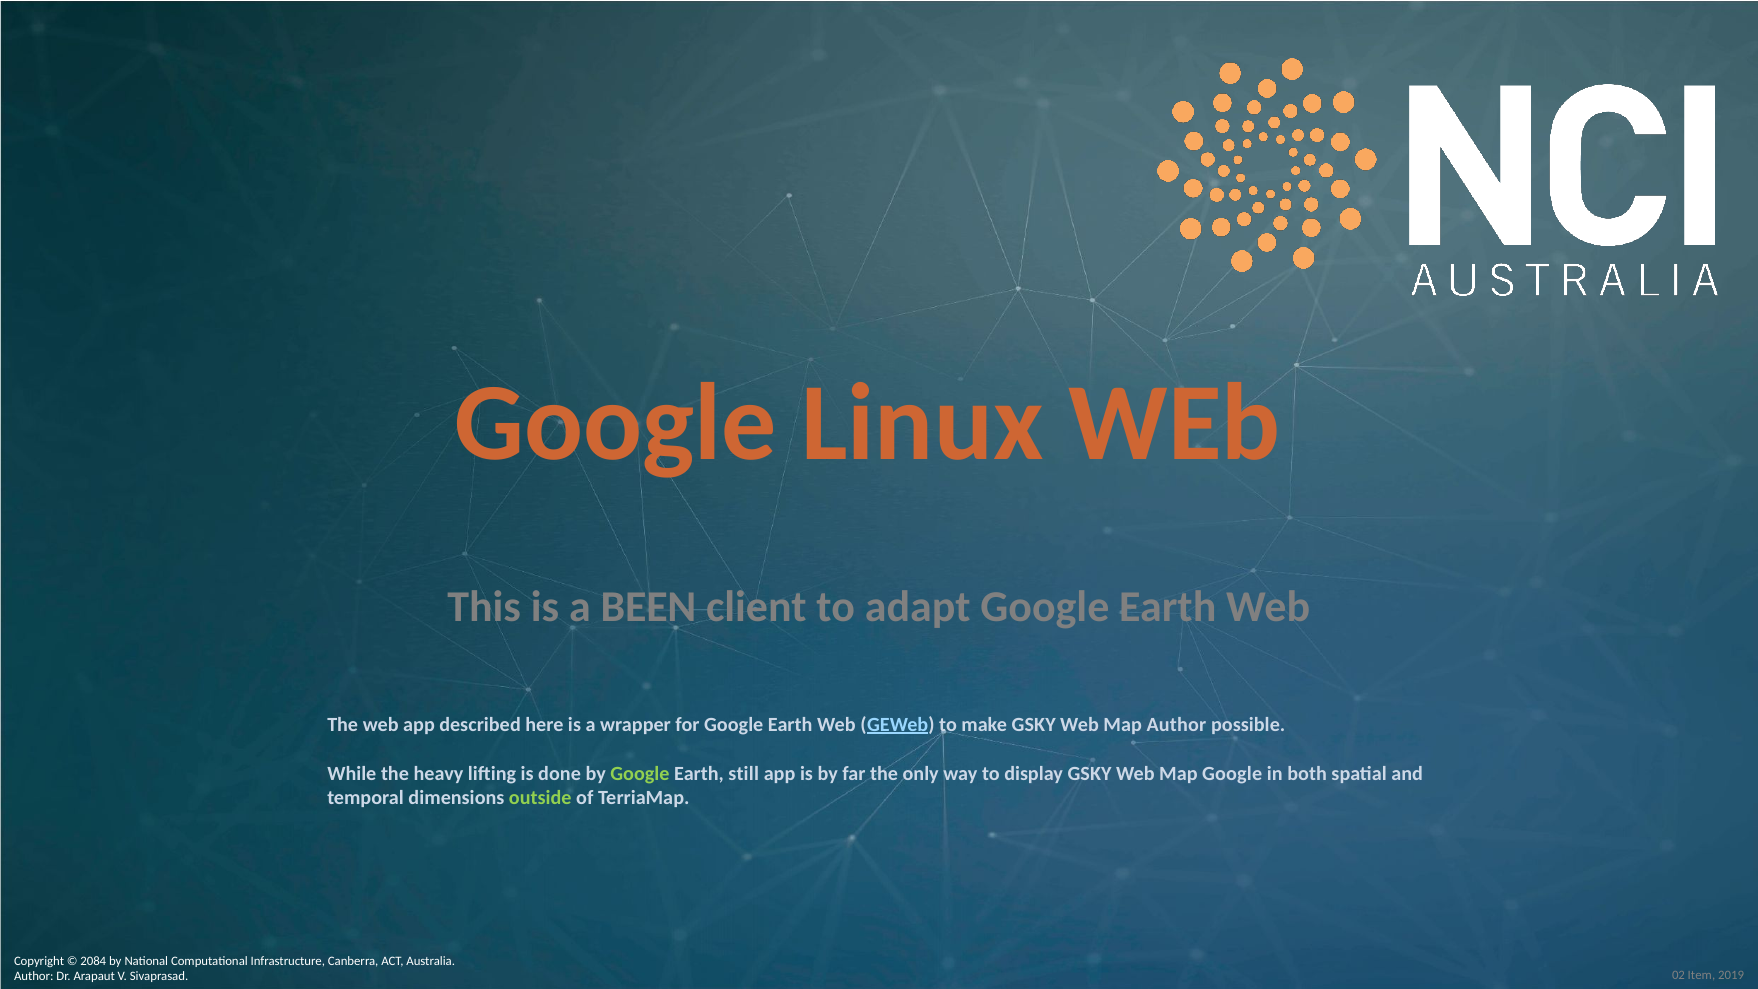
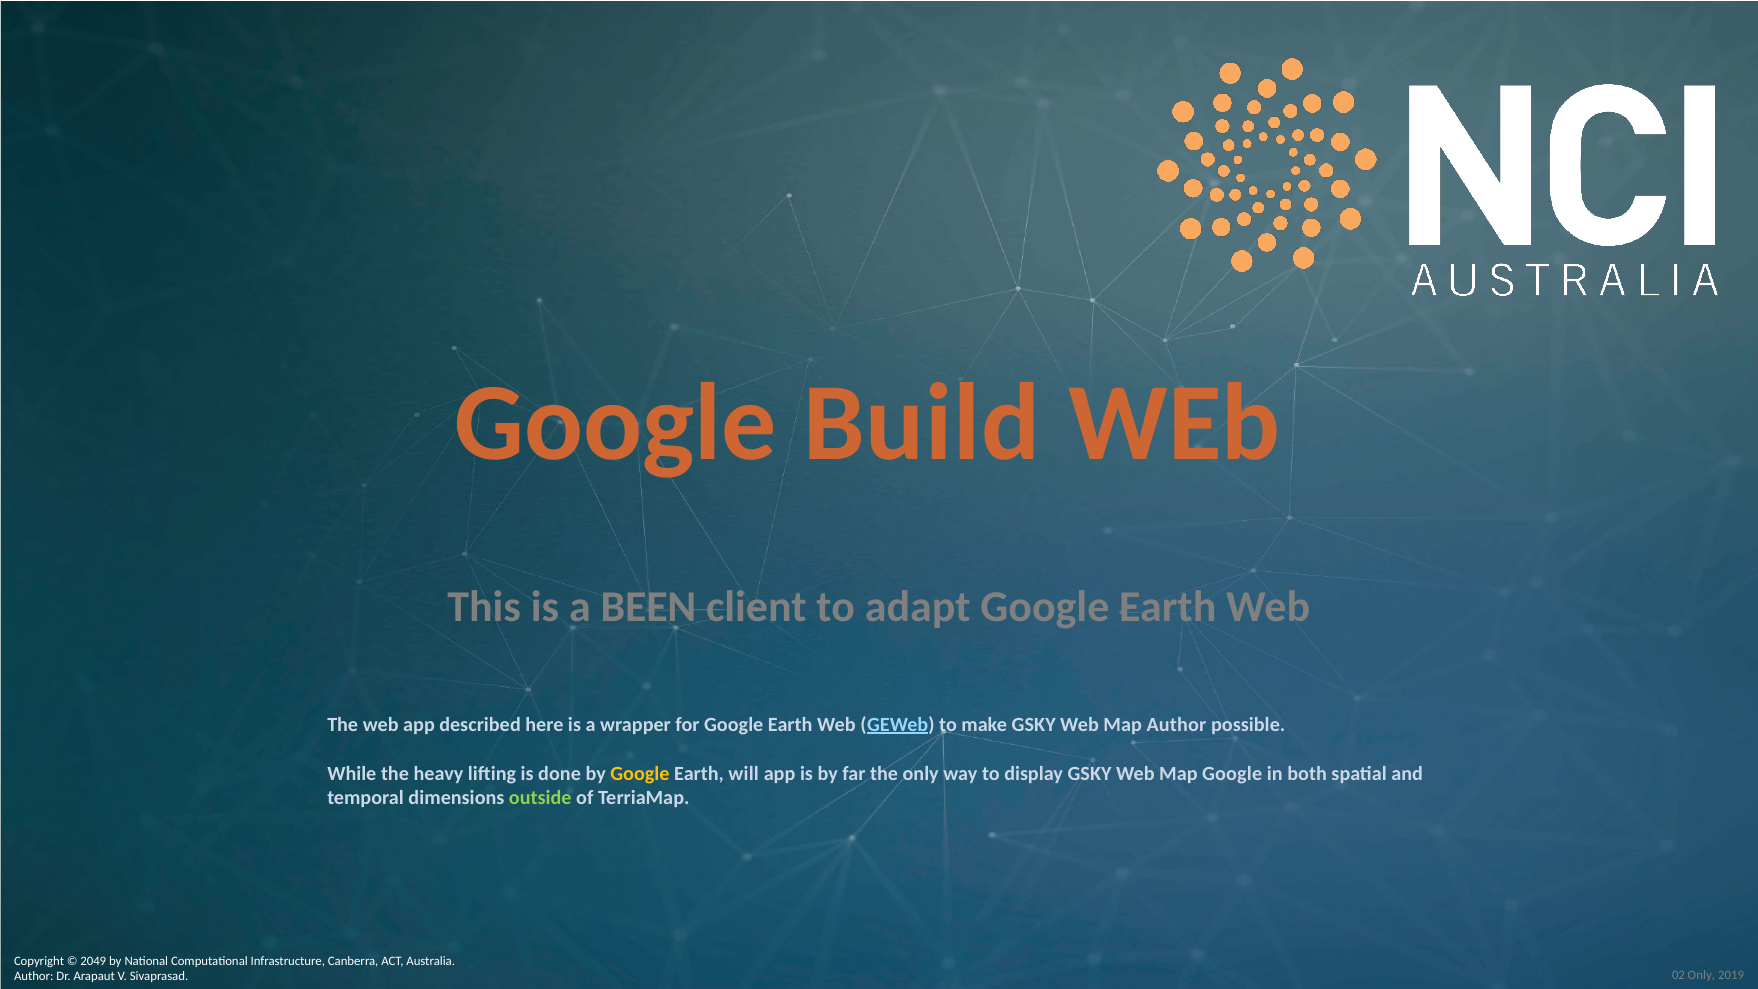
Linux: Linux -> Build
Google at (640, 774) colour: light green -> yellow
still: still -> will
2084: 2084 -> 2049
02 Item: Item -> Only
